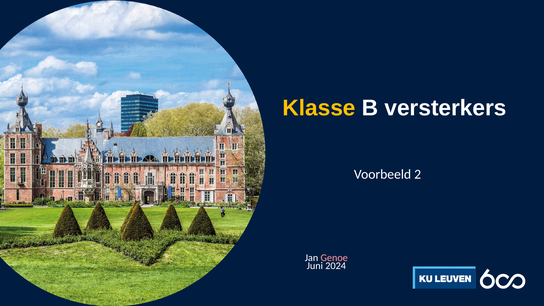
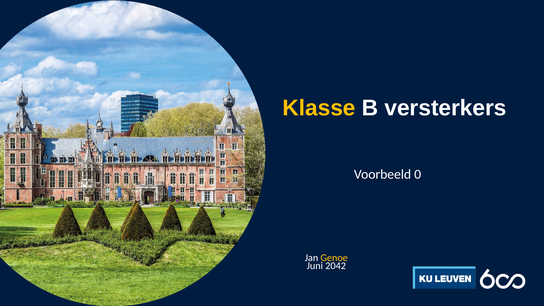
2: 2 -> 0
Genoe colour: pink -> yellow
2024: 2024 -> 2042
